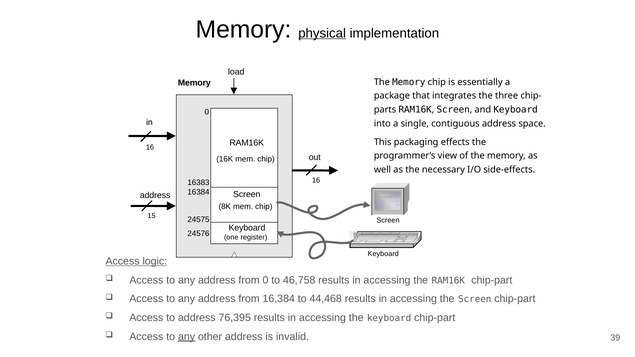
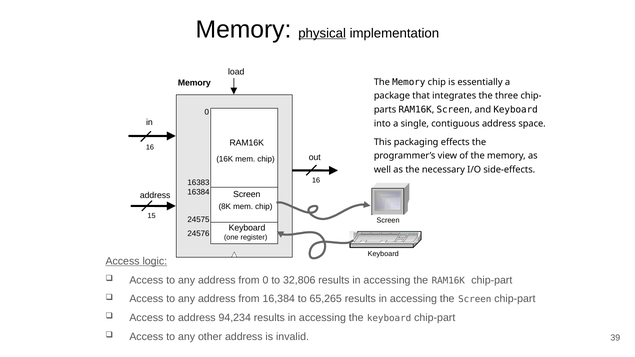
46,758: 46,758 -> 32,806
44,468: 44,468 -> 65,265
76,395: 76,395 -> 94,234
any at (187, 337) underline: present -> none
